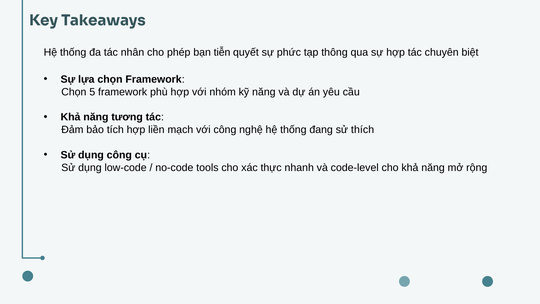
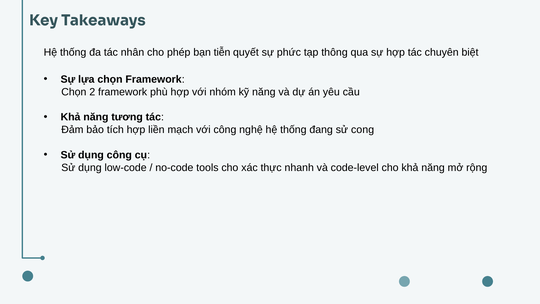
5: 5 -> 2
thích: thích -> cong
